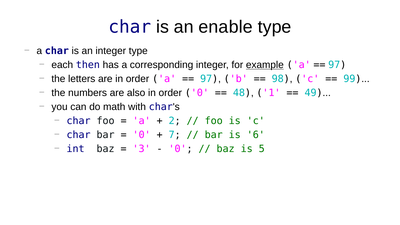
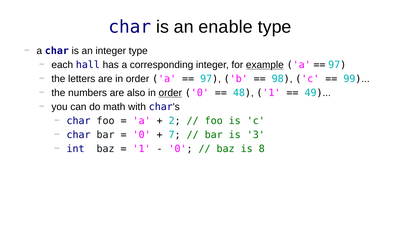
then: then -> hall
order at (170, 93) underline: none -> present
6: 6 -> 3
3 at (142, 149): 3 -> 1
5: 5 -> 8
